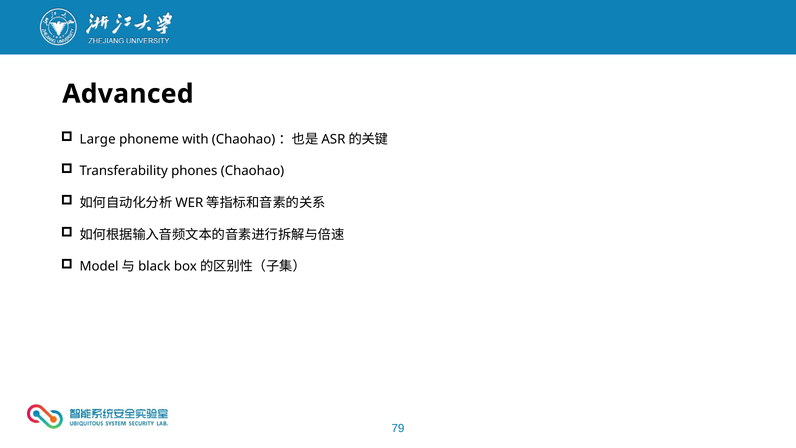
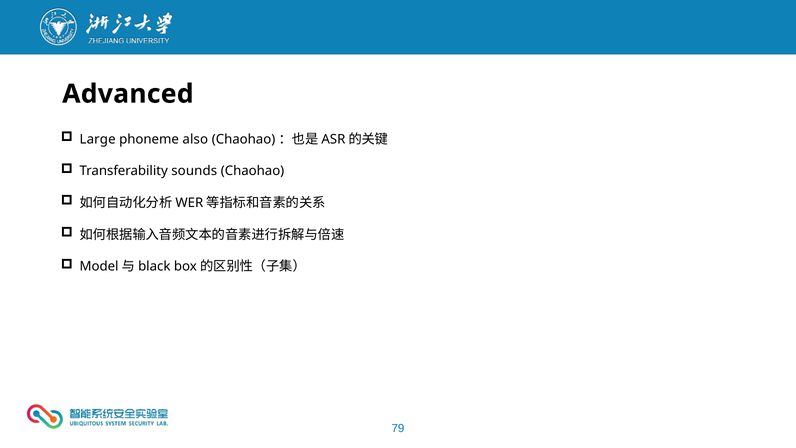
with: with -> also
phones: phones -> sounds
